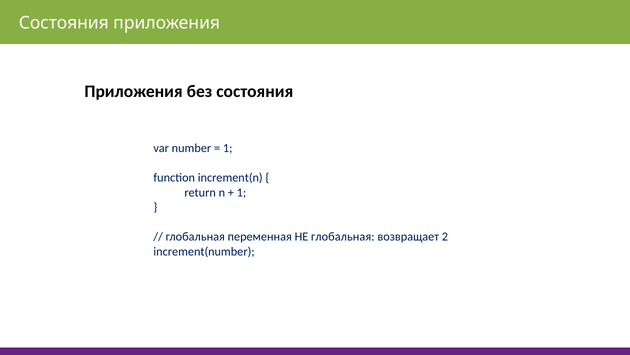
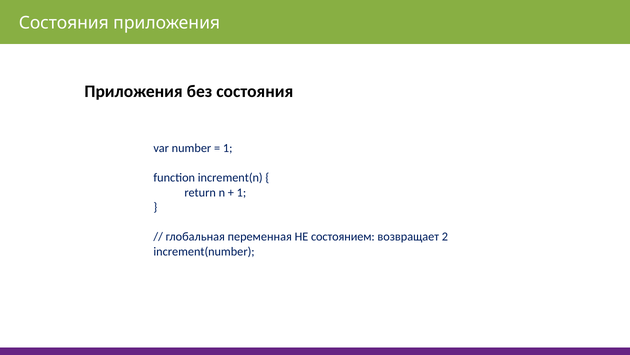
НЕ глобальная: глобальная -> состоянием
